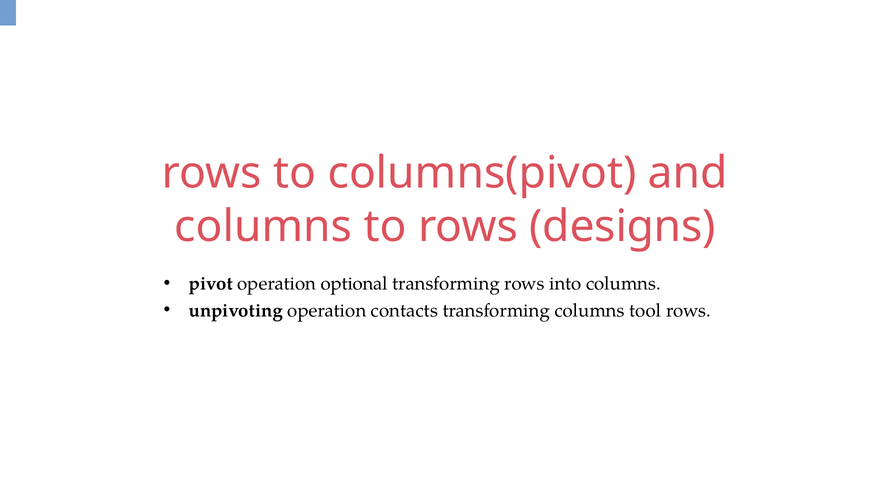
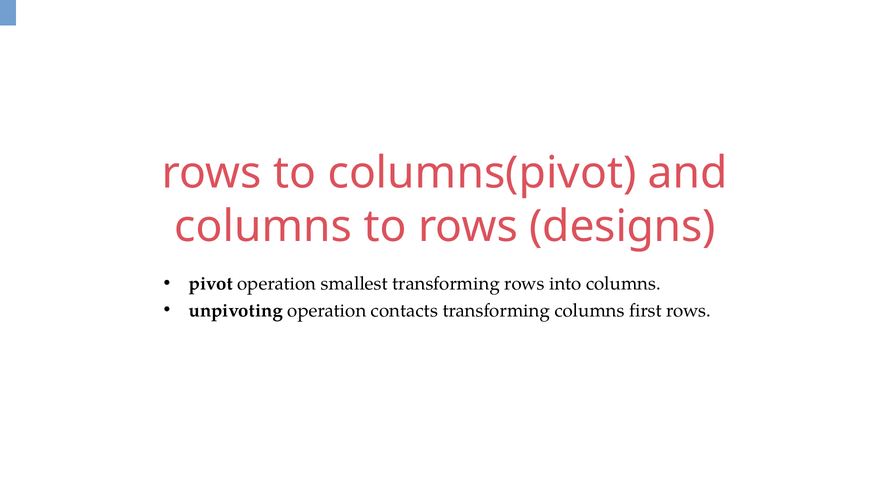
optional: optional -> smallest
tool: tool -> first
